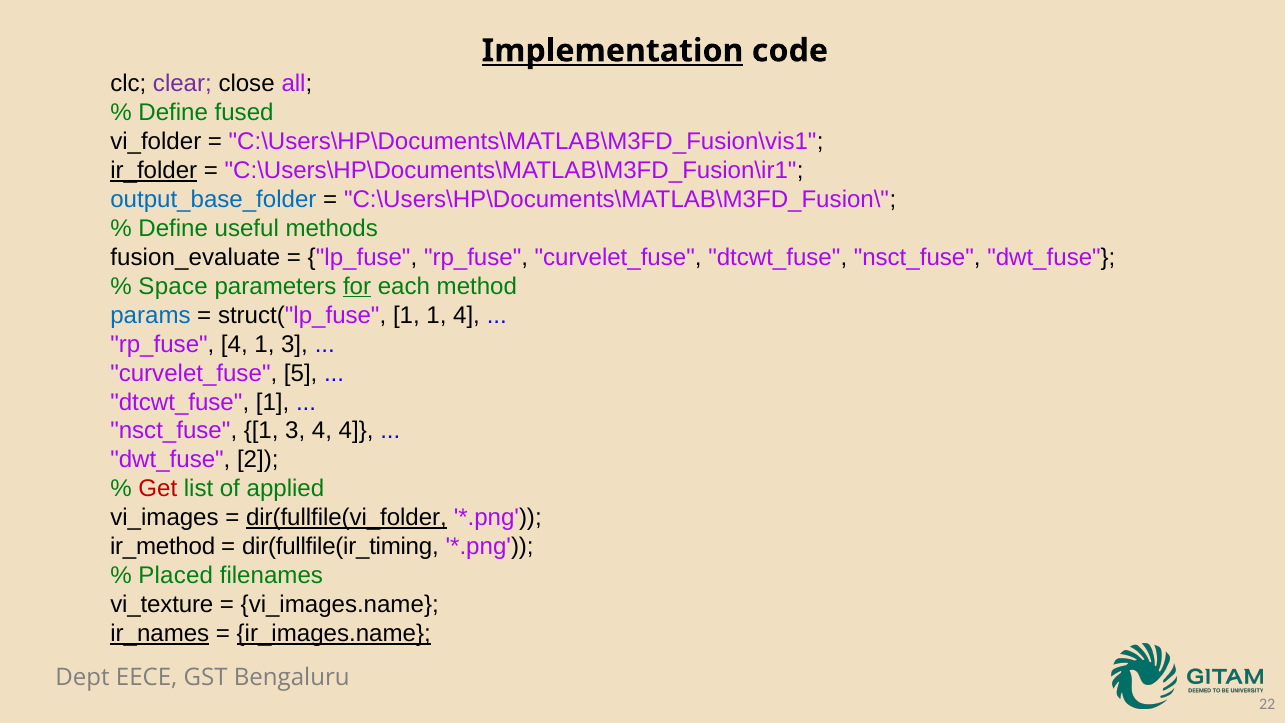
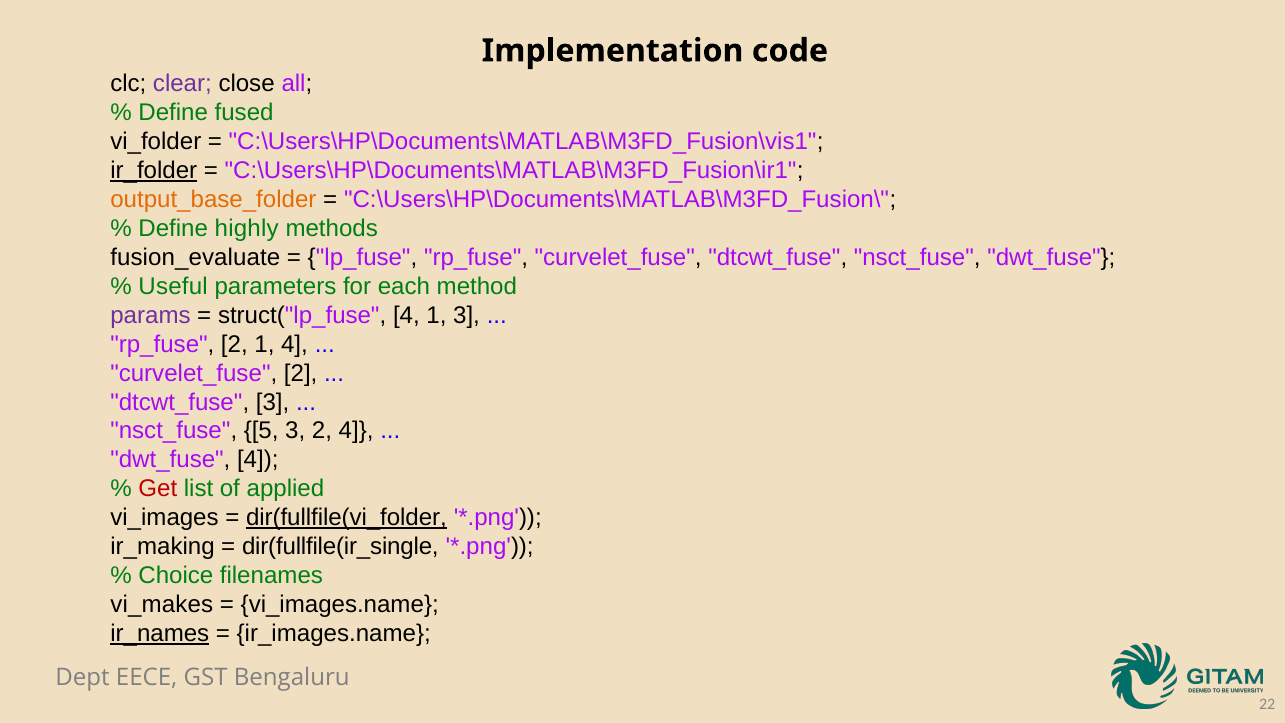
Implementation underline: present -> none
output_base_folder colour: blue -> orange
useful: useful -> highly
Space: Space -> Useful
for underline: present -> none
params colour: blue -> purple
struct("lp_fuse 1: 1 -> 4
1 4: 4 -> 3
rp_fuse 4: 4 -> 2
3 at (294, 344): 3 -> 4
curvelet_fuse 5: 5 -> 2
dtcwt_fuse 1: 1 -> 3
nsct_fuse 1: 1 -> 5
3 4: 4 -> 2
dwt_fuse 2: 2 -> 4
ir_method: ir_method -> ir_making
dir(fullfile(ir_timing: dir(fullfile(ir_timing -> dir(fullfile(ir_single
Placed: Placed -> Choice
vi_texture: vi_texture -> vi_makes
ir_images.name underline: present -> none
